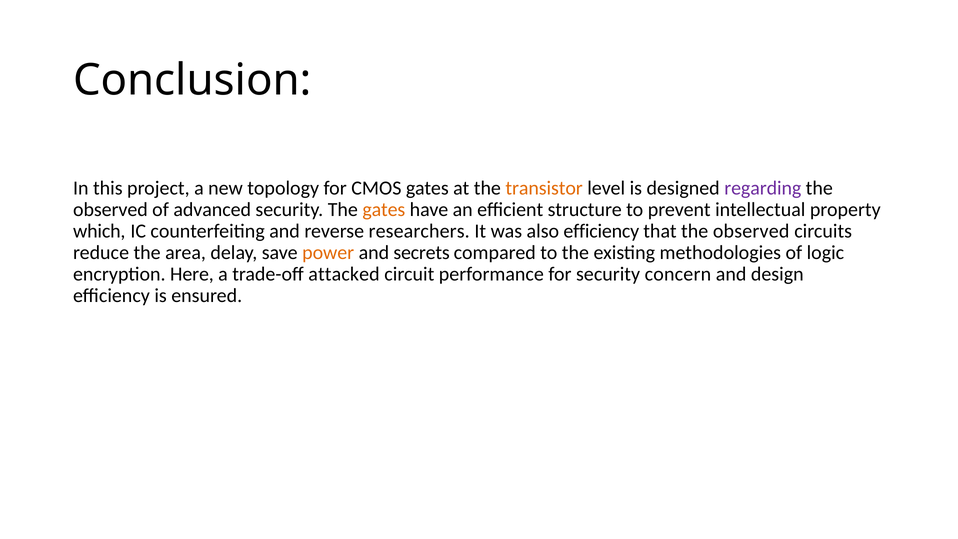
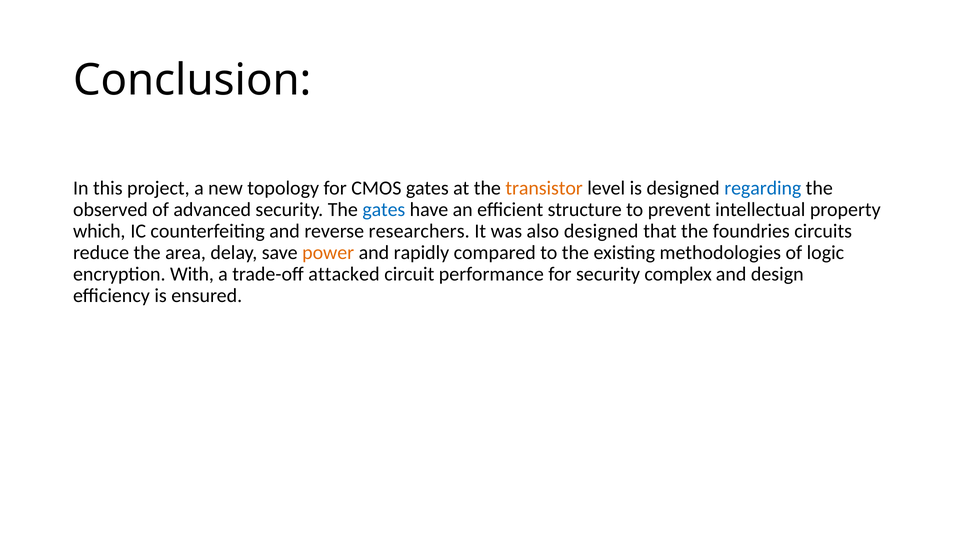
regarding colour: purple -> blue
gates at (384, 209) colour: orange -> blue
also efficiency: efficiency -> designed
that the observed: observed -> foundries
secrets: secrets -> rapidly
Here: Here -> With
concern: concern -> complex
